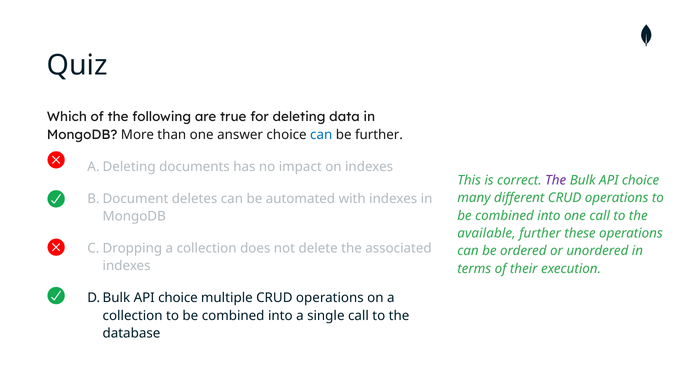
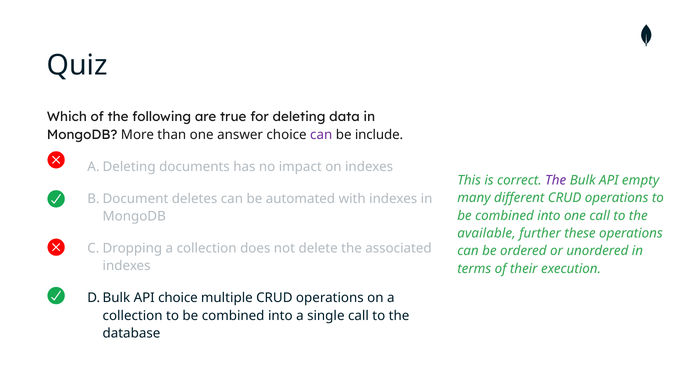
can at (321, 134) colour: blue -> purple
be further: further -> include
Bulk API choice: choice -> empty
